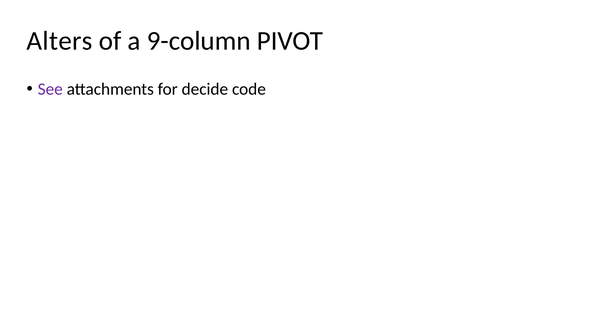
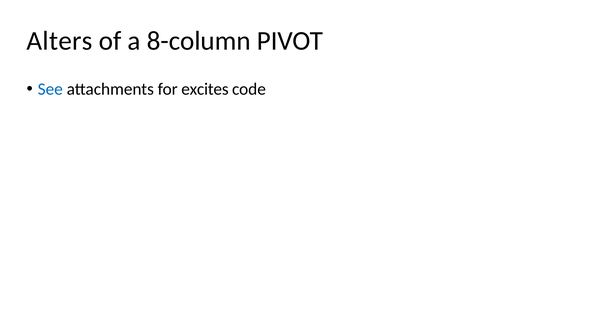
9-column: 9-column -> 8-column
See colour: purple -> blue
decide: decide -> excites
